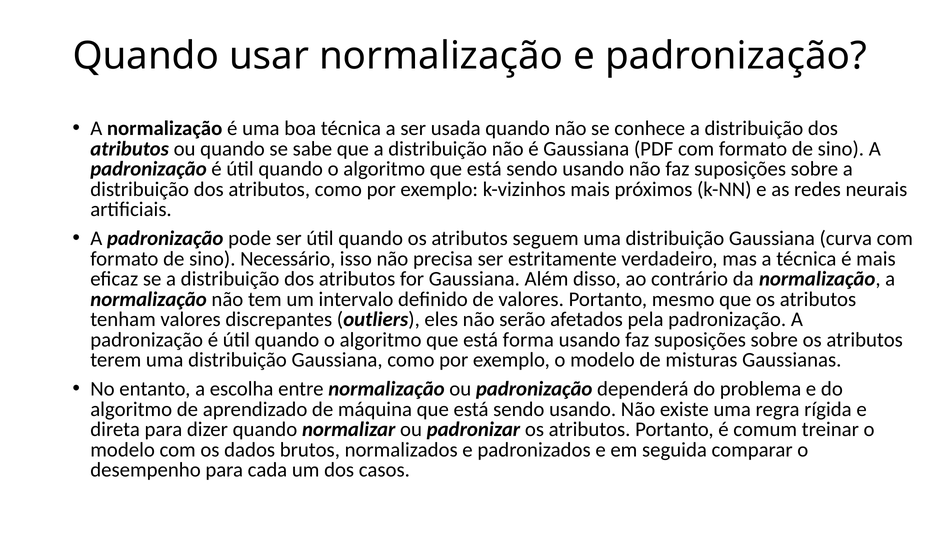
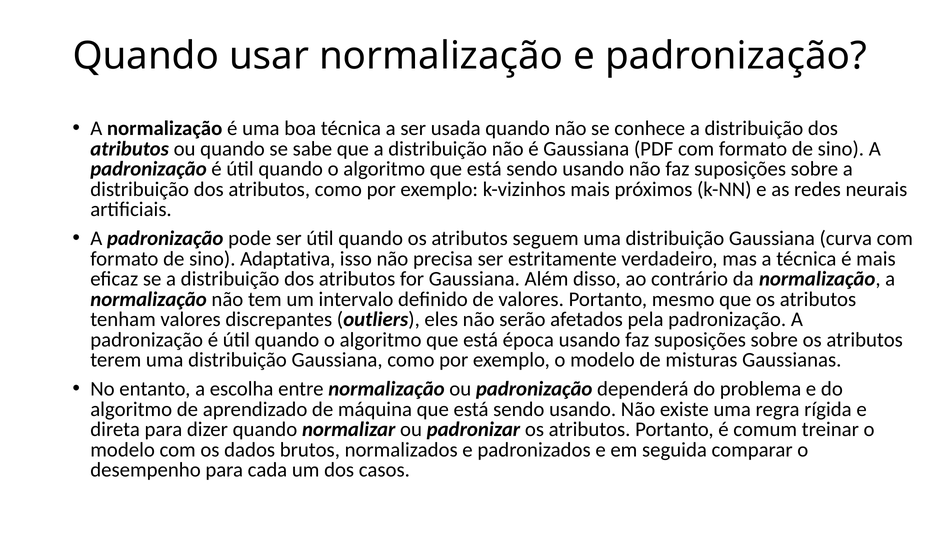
Necessário: Necessário -> Adaptativa
forma: forma -> época
